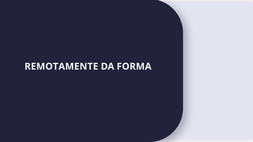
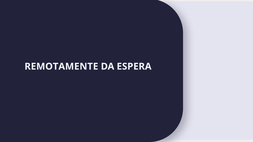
FORMA: FORMA -> ESPERA
